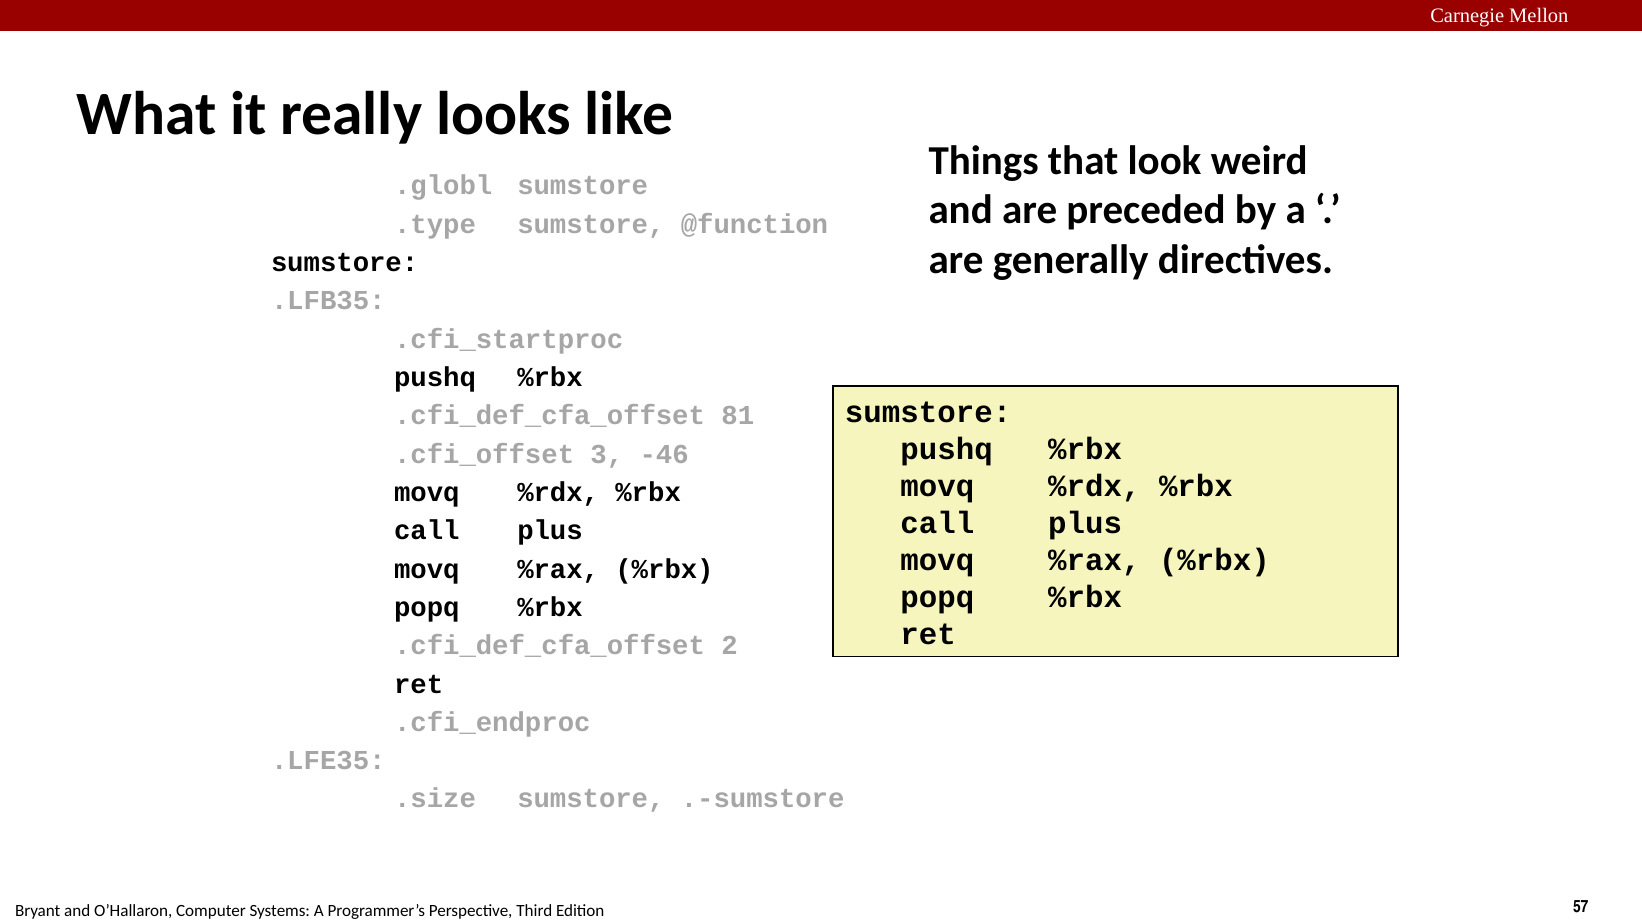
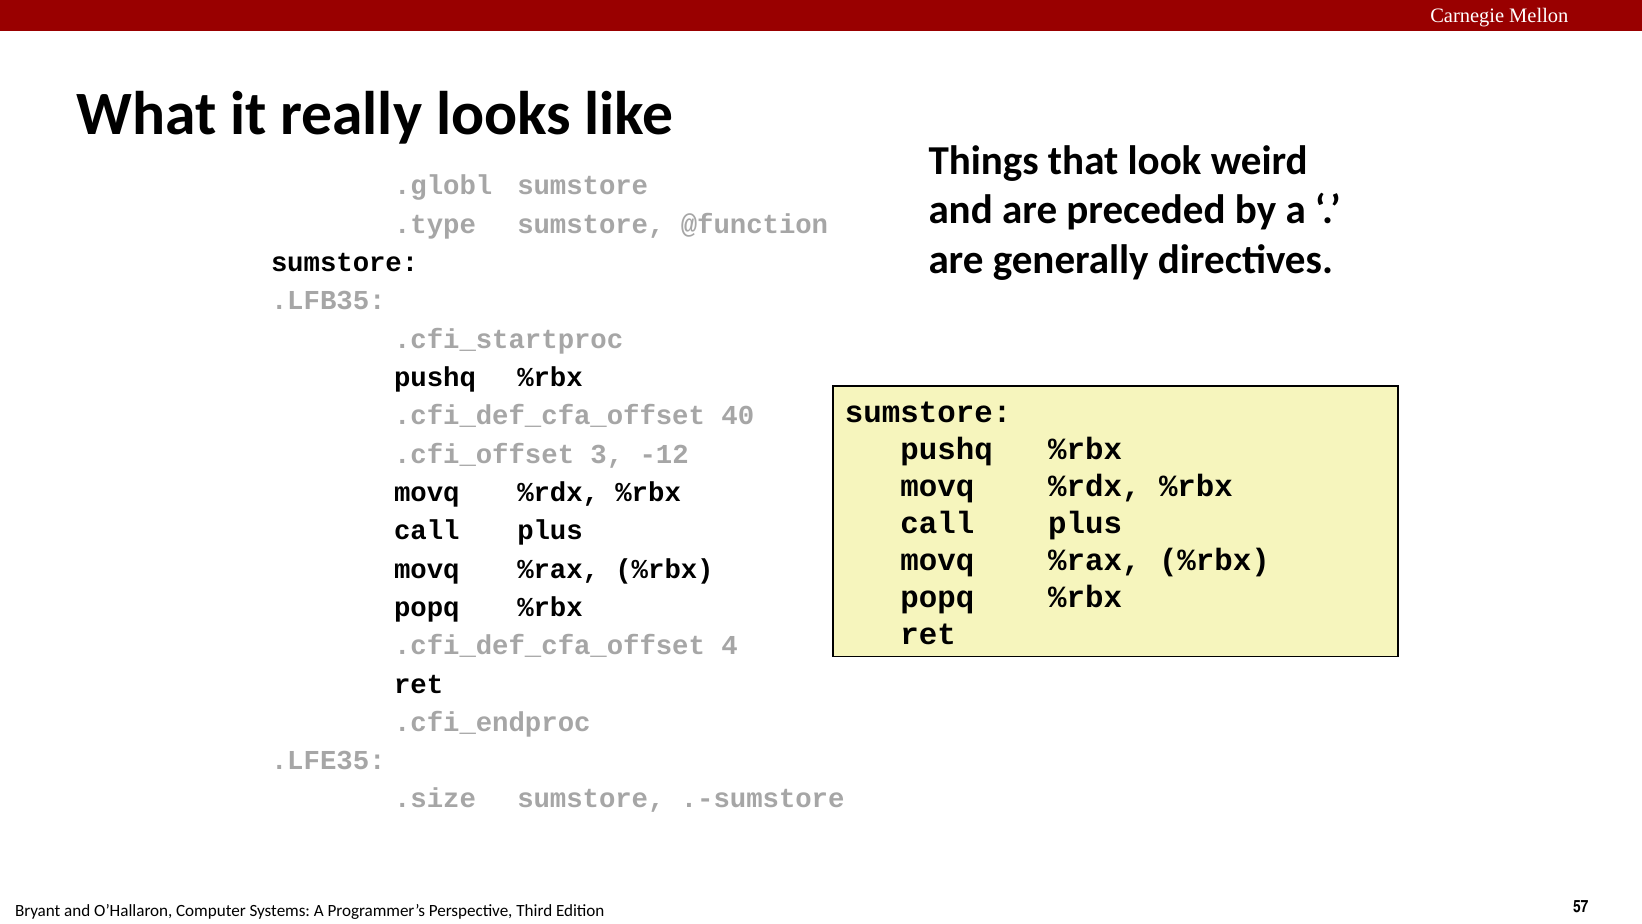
81: 81 -> 40
-46: -46 -> -12
2: 2 -> 4
